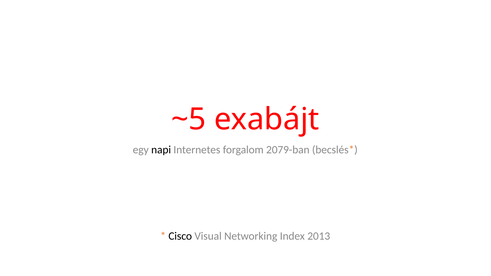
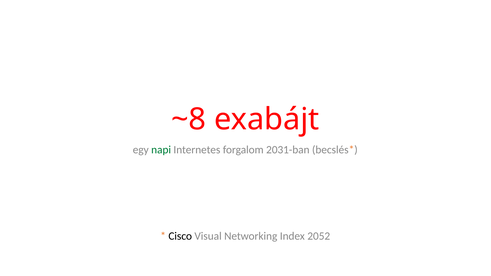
~5: ~5 -> ~8
napi colour: black -> green
2079-ban: 2079-ban -> 2031-ban
2013: 2013 -> 2052
